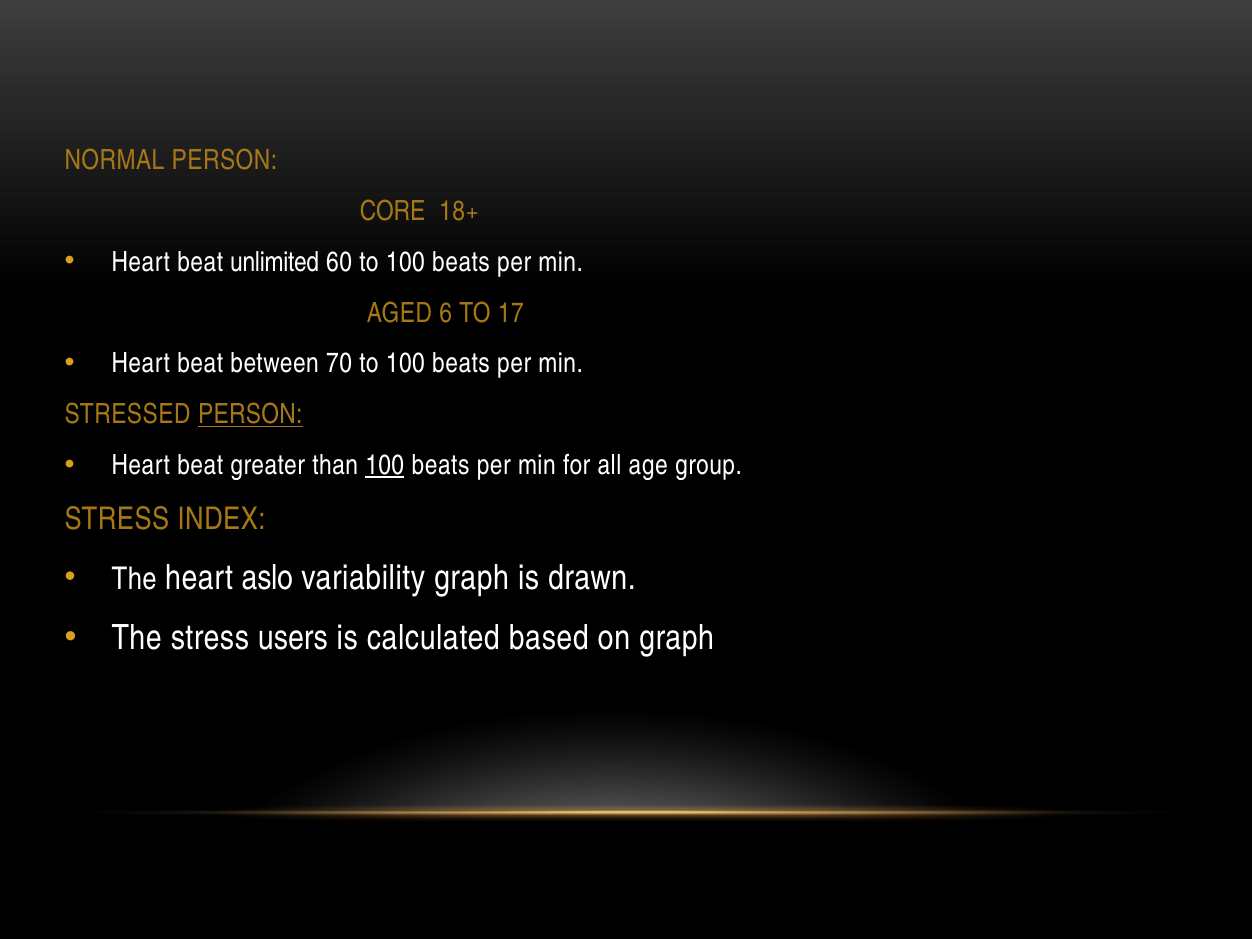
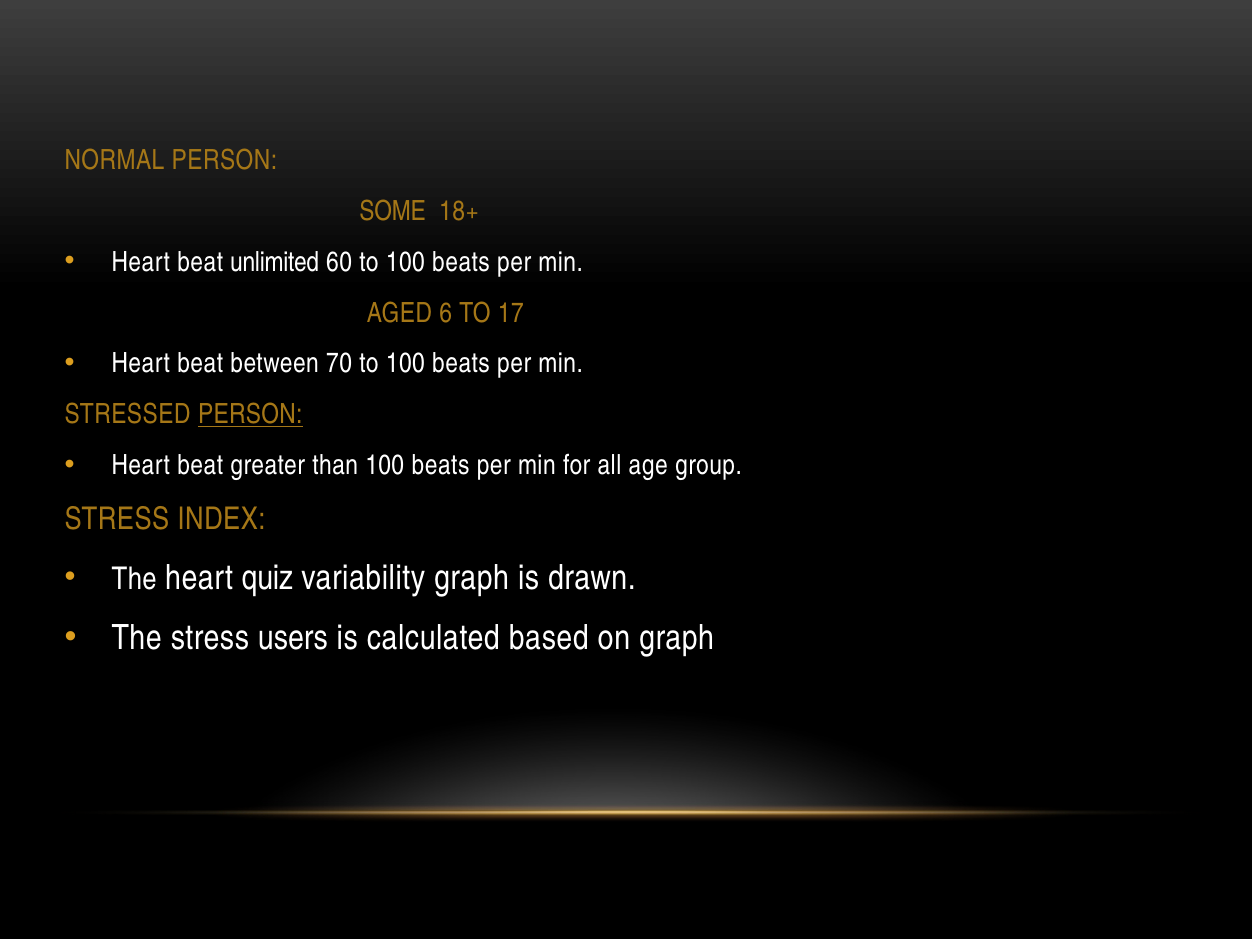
CORE: CORE -> SOME
100 at (385, 465) underline: present -> none
aslo: aslo -> quiz
